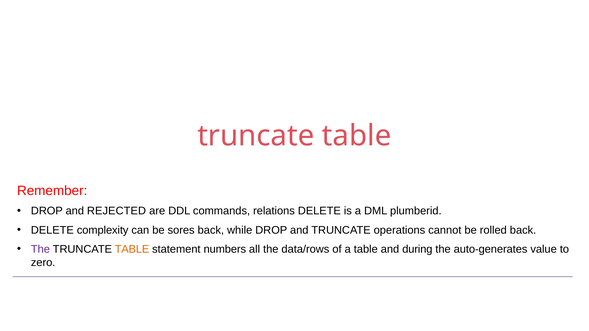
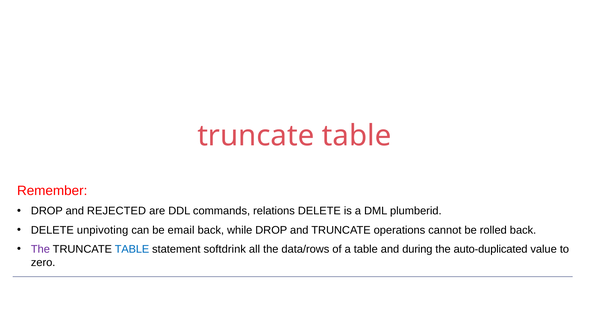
complexity: complexity -> unpivoting
sores: sores -> email
TABLE at (132, 249) colour: orange -> blue
numbers: numbers -> softdrink
auto-generates: auto-generates -> auto-duplicated
